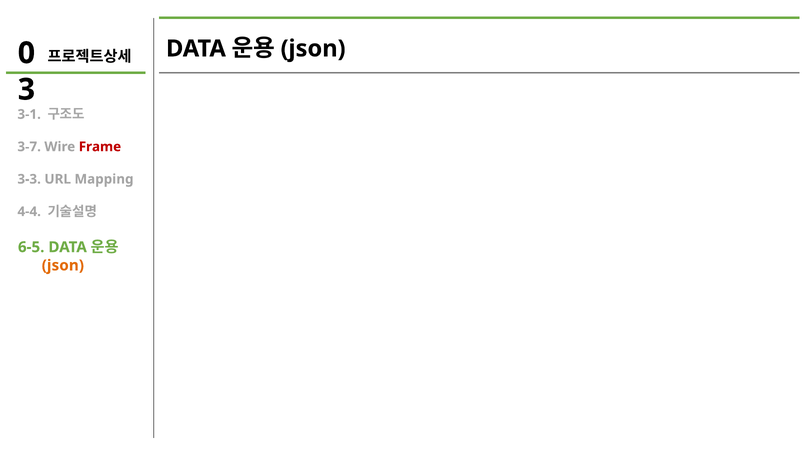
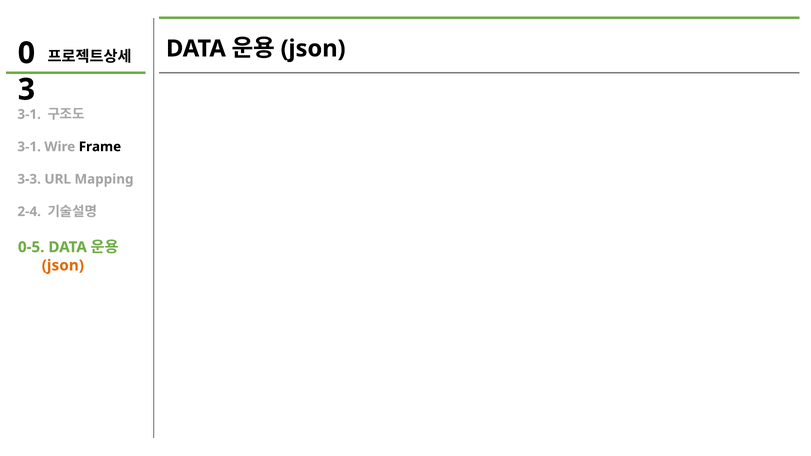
3-7 at (29, 147): 3-7 -> 3-1
Frame colour: red -> black
4-4: 4-4 -> 2-4
6-5: 6-5 -> 0-5
